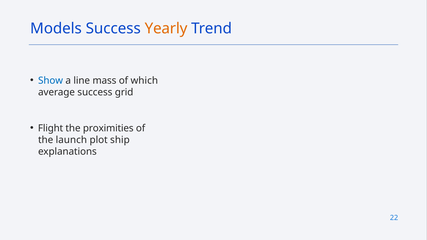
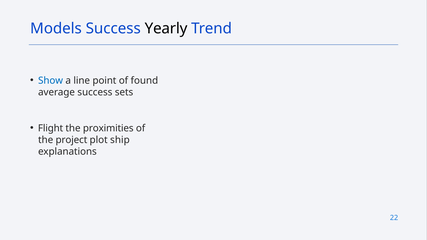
Yearly colour: orange -> black
mass: mass -> point
which: which -> found
grid: grid -> sets
launch: launch -> project
